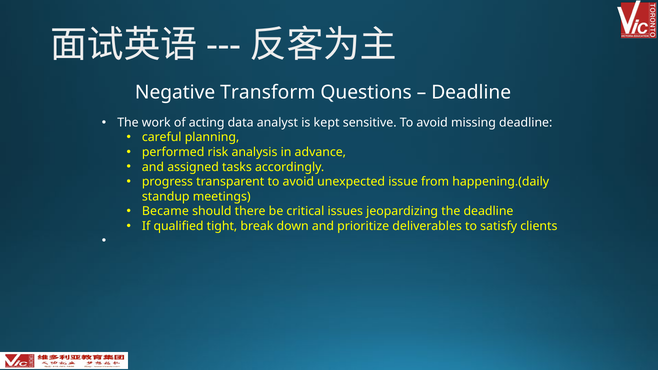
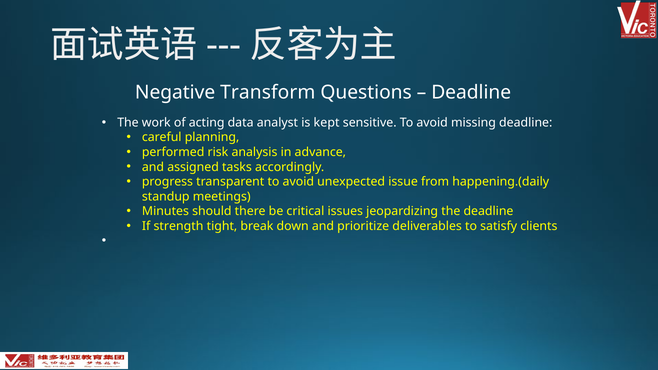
Became: Became -> Minutes
qualified: qualified -> strength
